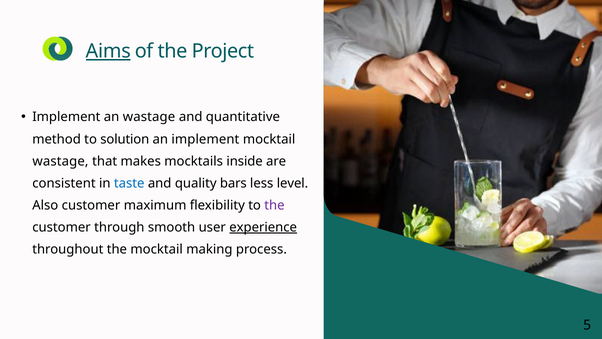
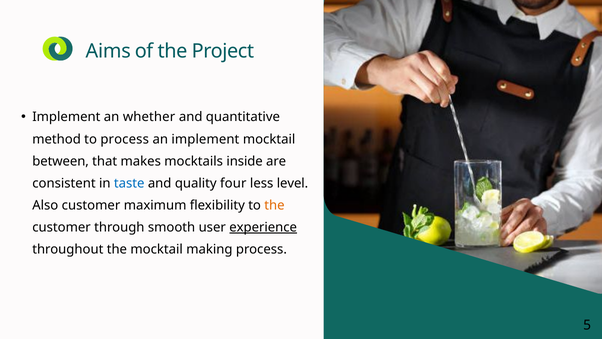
Aims underline: present -> none
an wastage: wastage -> whether
to solution: solution -> process
wastage at (60, 161): wastage -> between
bars: bars -> four
the at (274, 205) colour: purple -> orange
